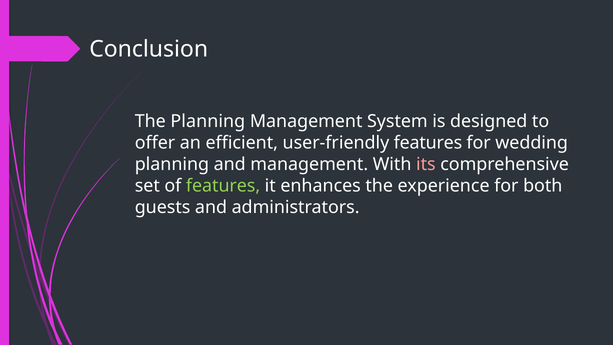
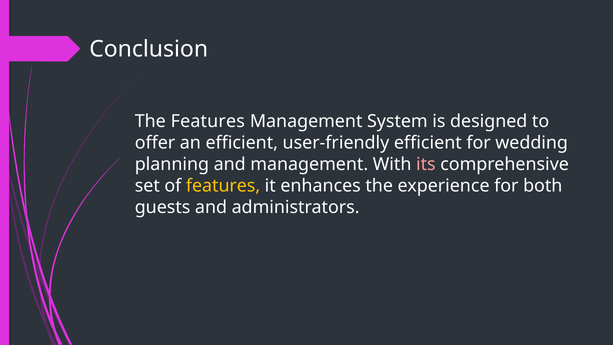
The Planning: Planning -> Features
user-friendly features: features -> efficient
features at (223, 186) colour: light green -> yellow
